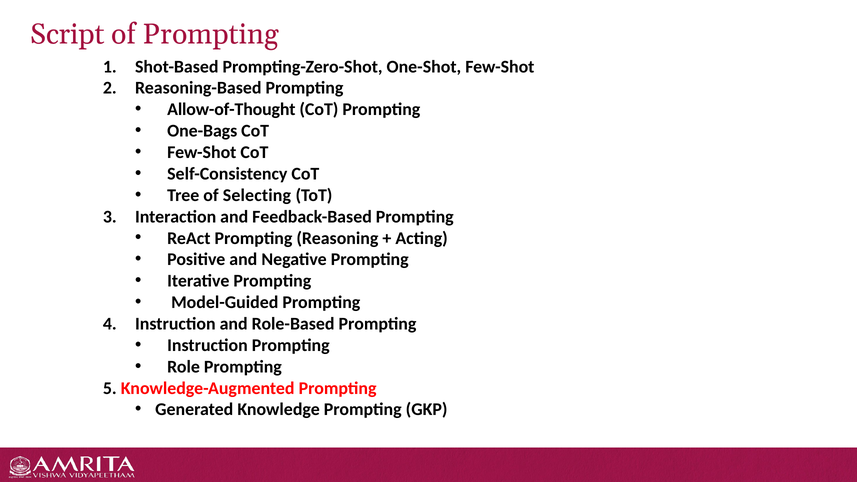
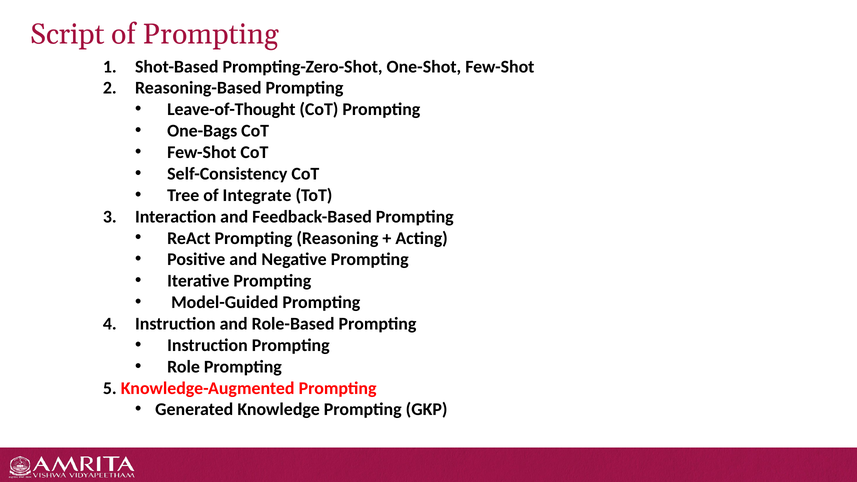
Allow-of-Thought: Allow-of-Thought -> Leave-of-Thought
Selecting: Selecting -> Integrate
